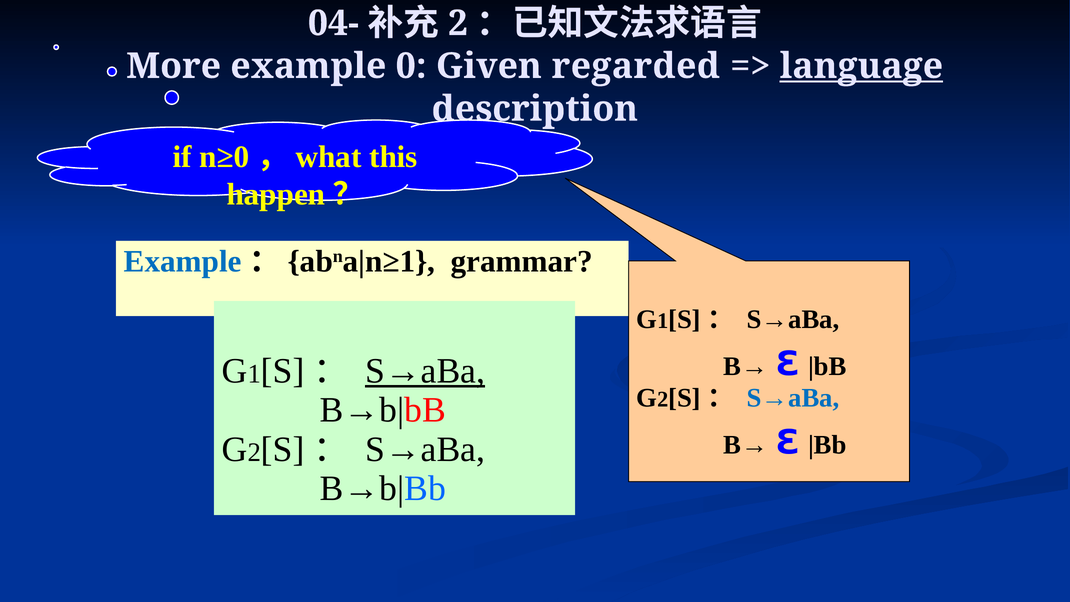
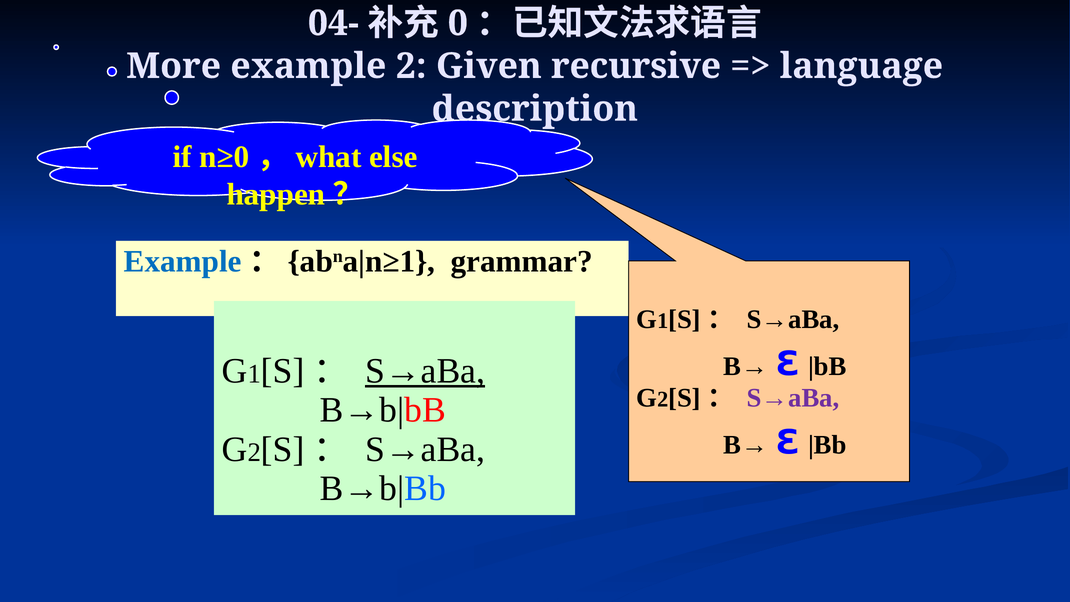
2 at (458, 23): 2 -> 0
example 0: 0 -> 2
regarded: regarded -> recursive
language underline: present -> none
this: this -> else
S→aBa at (793, 398) colour: blue -> purple
